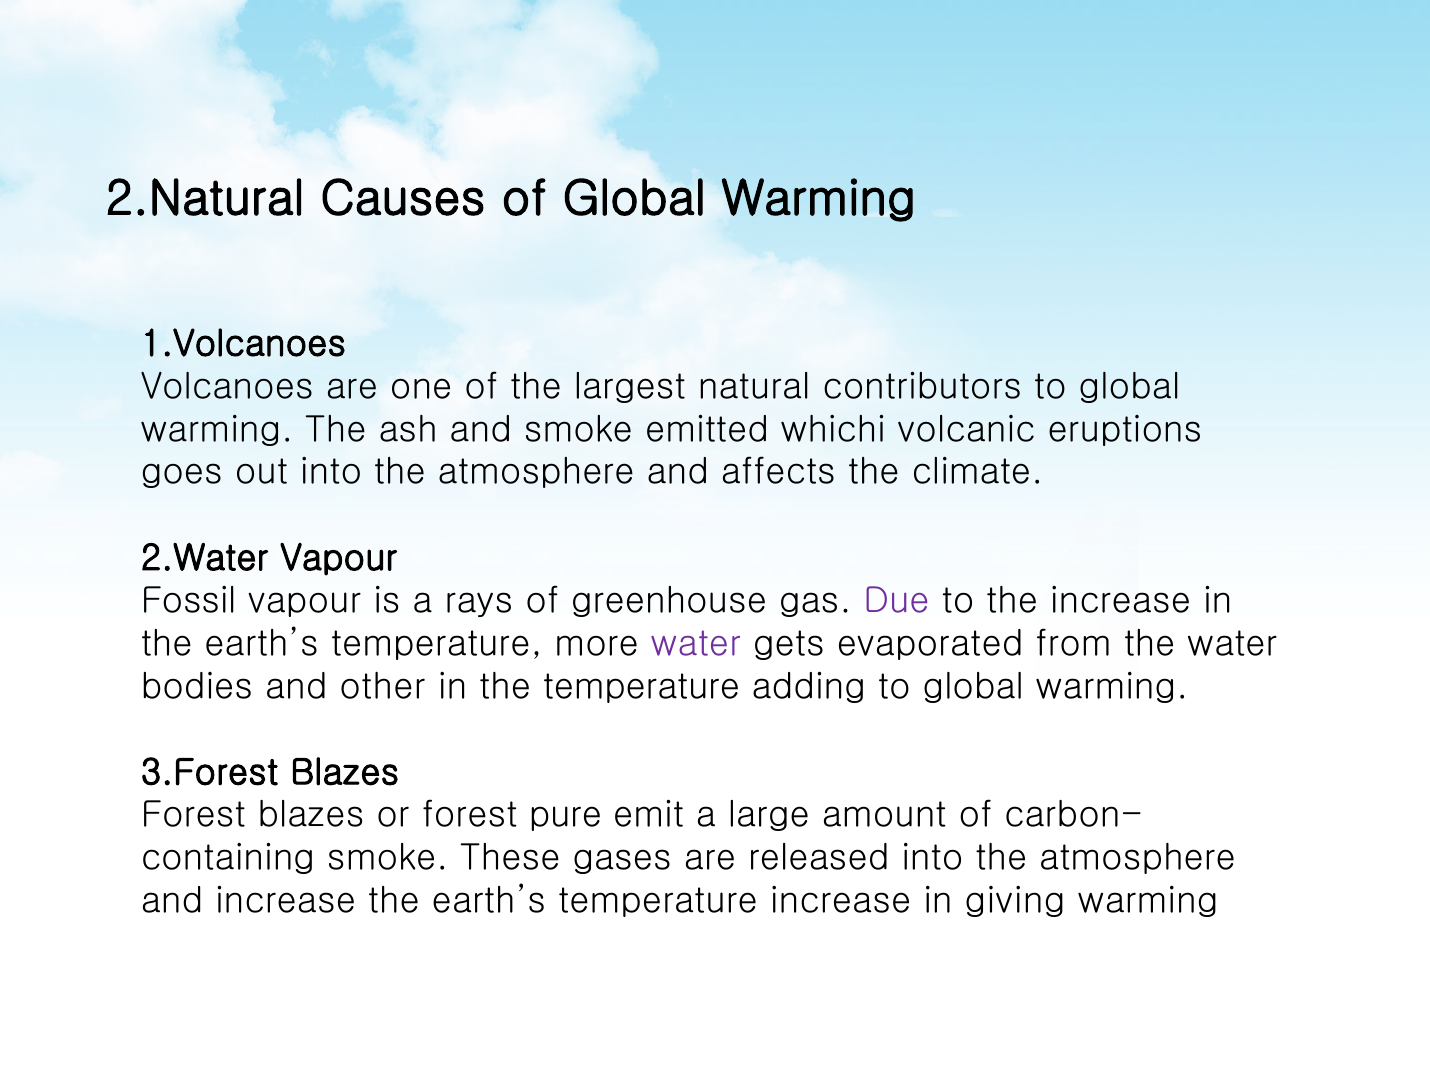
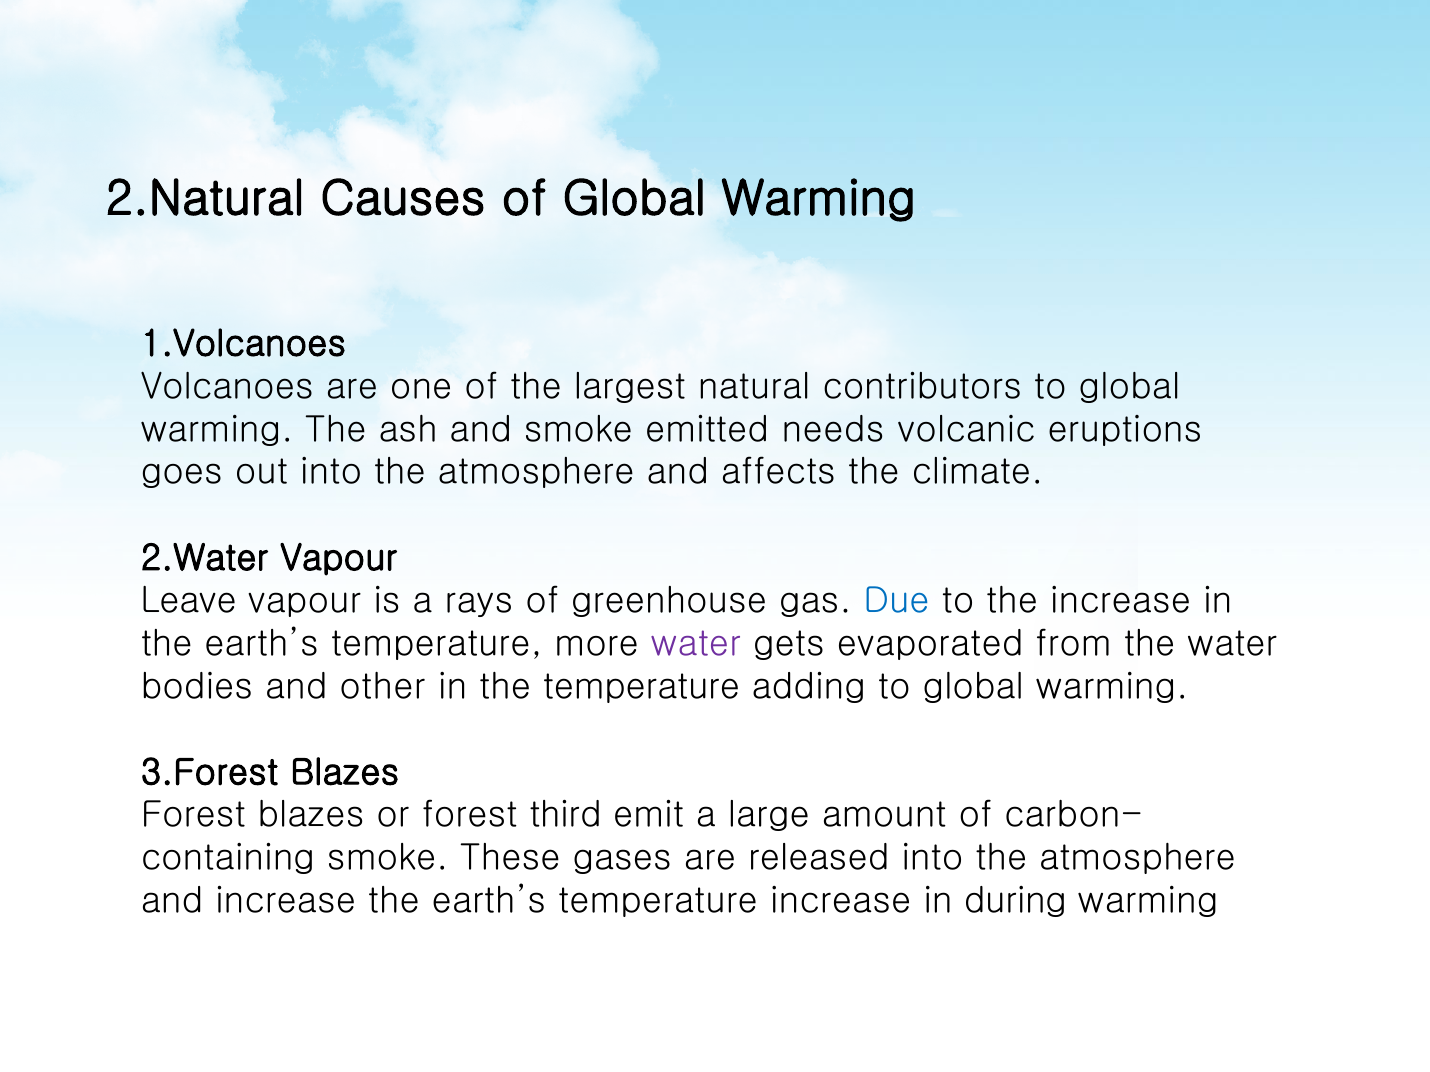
whichi: whichi -> needs
Fossil: Fossil -> Leave
Due colour: purple -> blue
pure: pure -> third
giving: giving -> during
